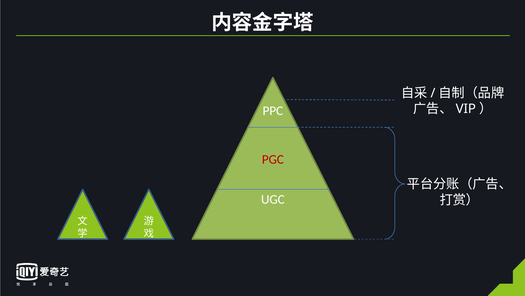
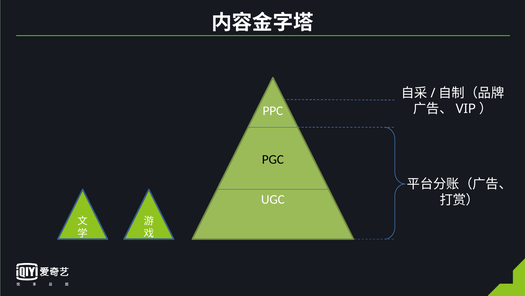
PGC colour: red -> black
